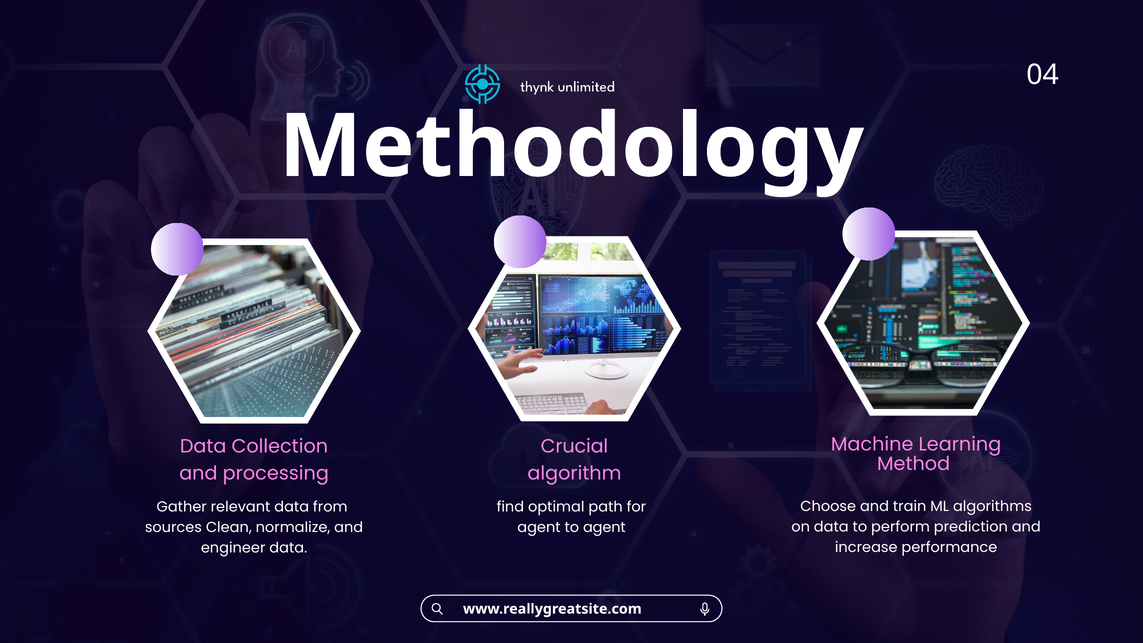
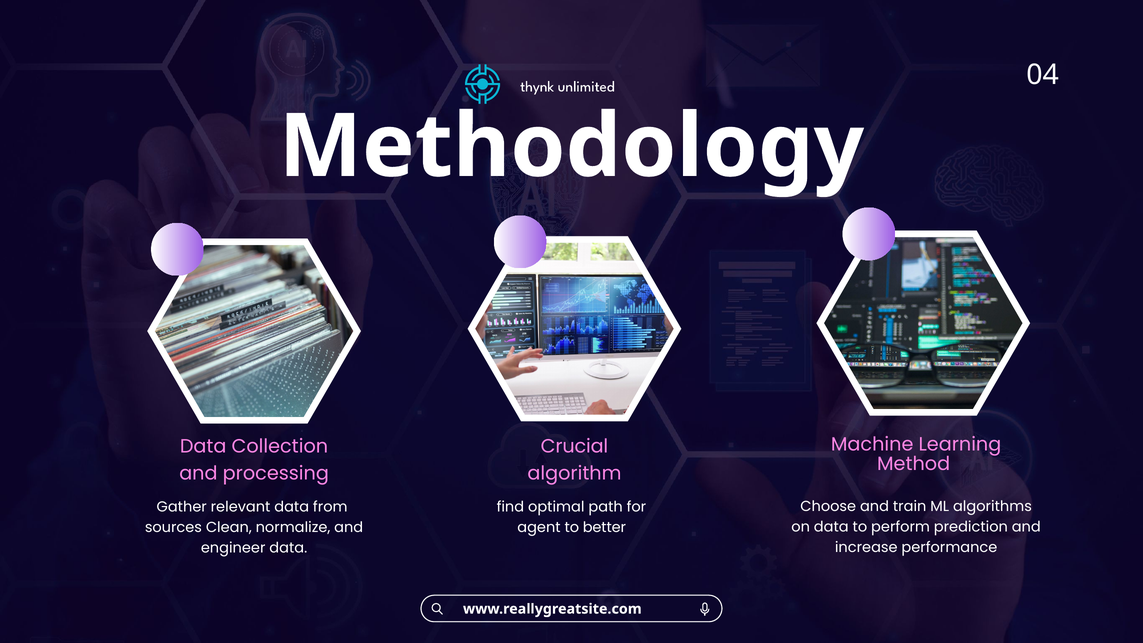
to agent: agent -> better
